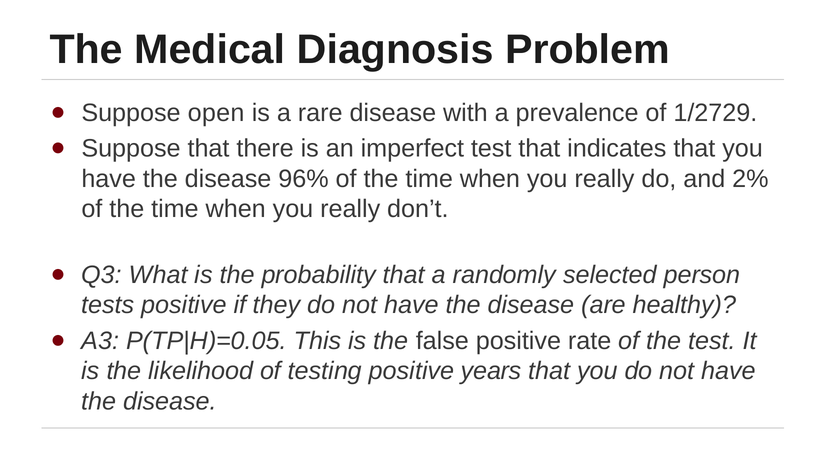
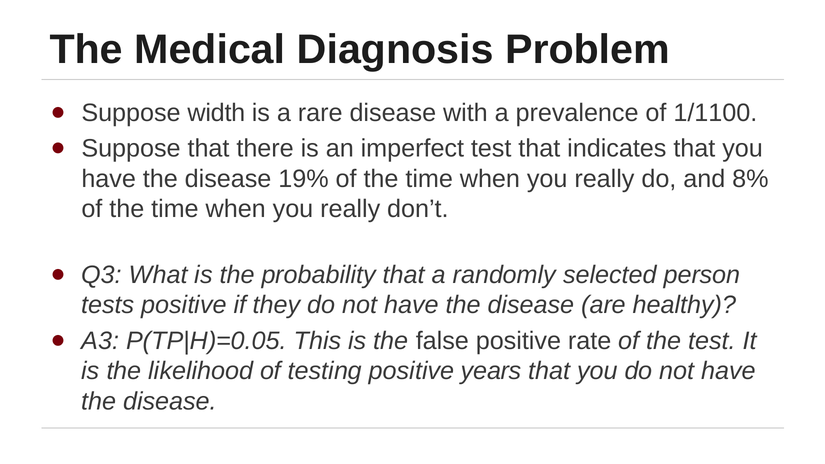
open: open -> width
1/2729: 1/2729 -> 1/1100
96%: 96% -> 19%
2%: 2% -> 8%
